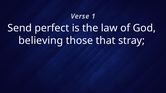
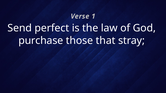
believing: believing -> purchase
